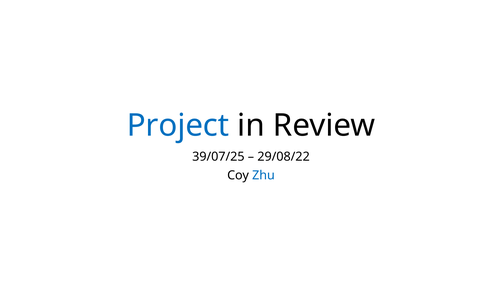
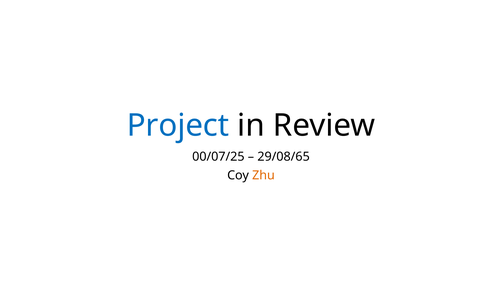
39/07/25: 39/07/25 -> 00/07/25
29/08/22: 29/08/22 -> 29/08/65
Zhu colour: blue -> orange
